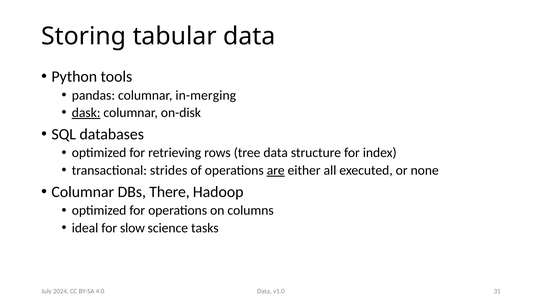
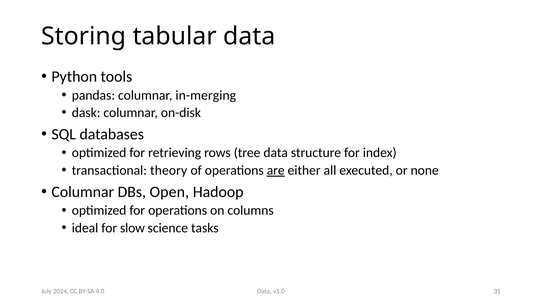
dask underline: present -> none
strides: strides -> theory
There: There -> Open
